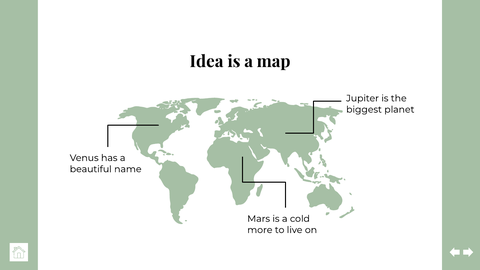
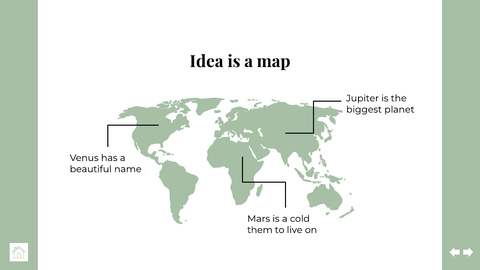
more: more -> them
